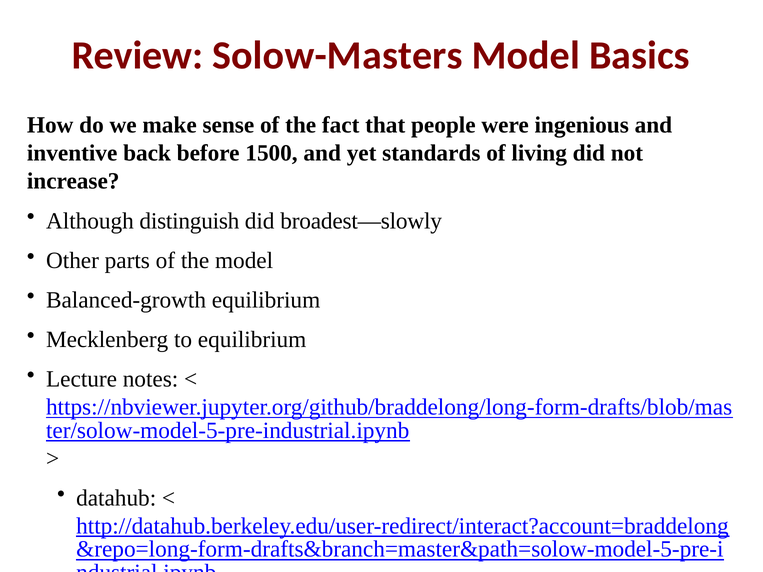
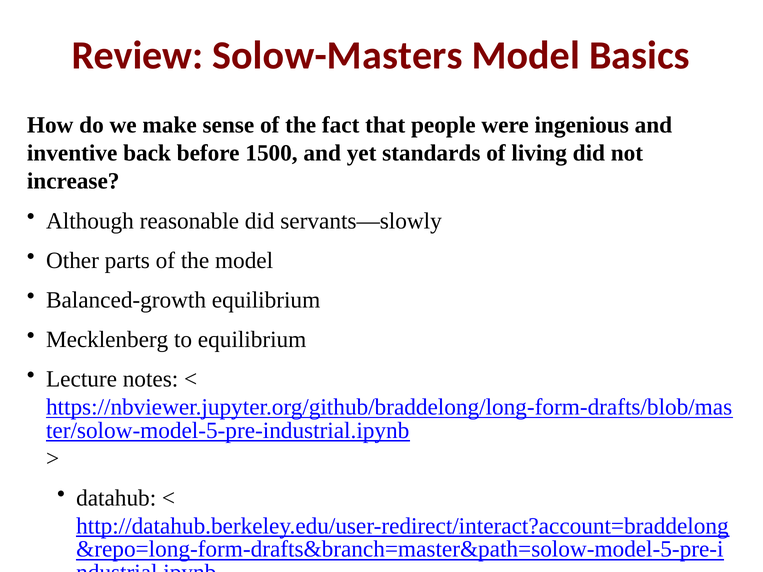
distinguish: distinguish -> reasonable
broadest—slowly: broadest—slowly -> servants—slowly
